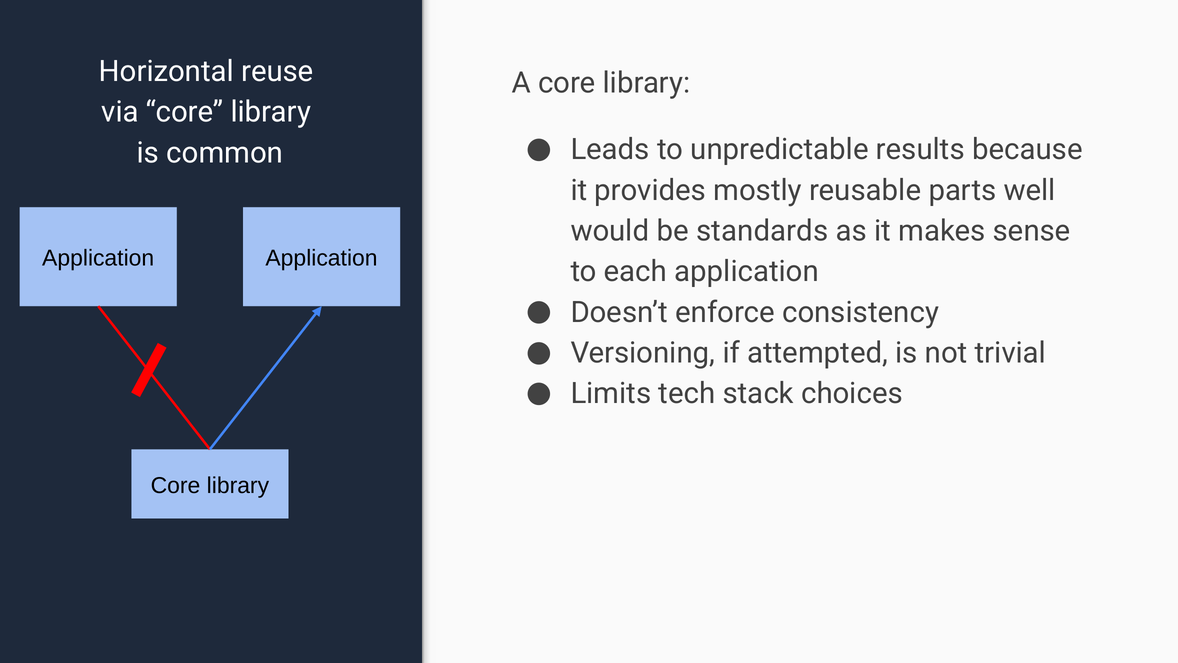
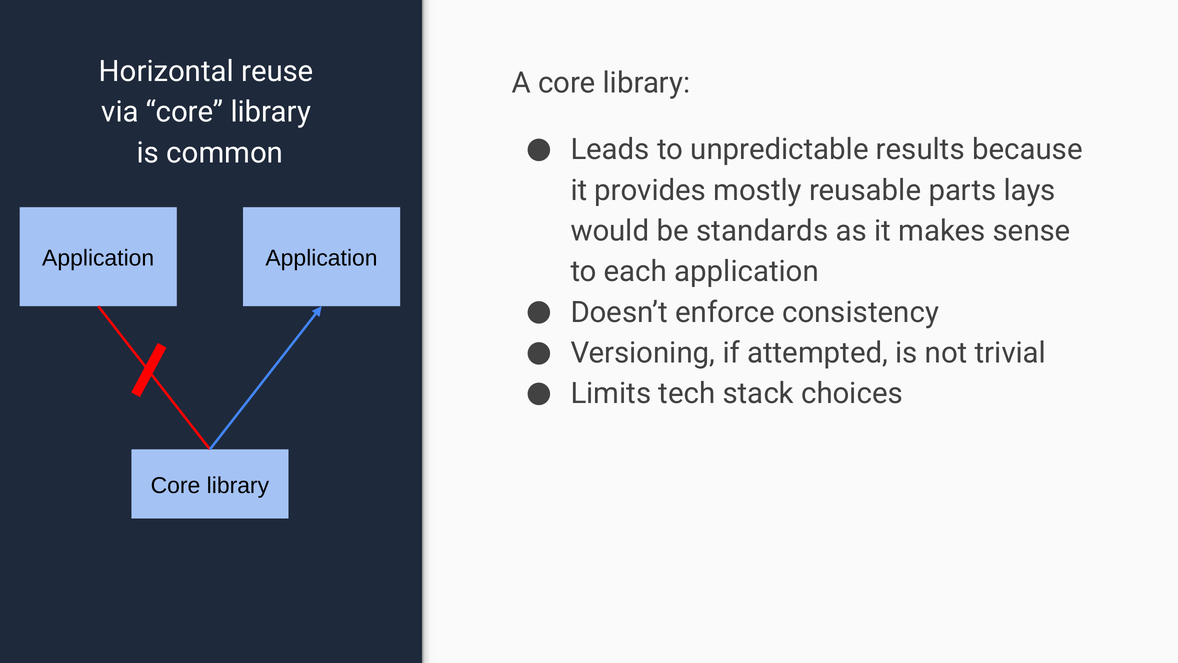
well: well -> lays
